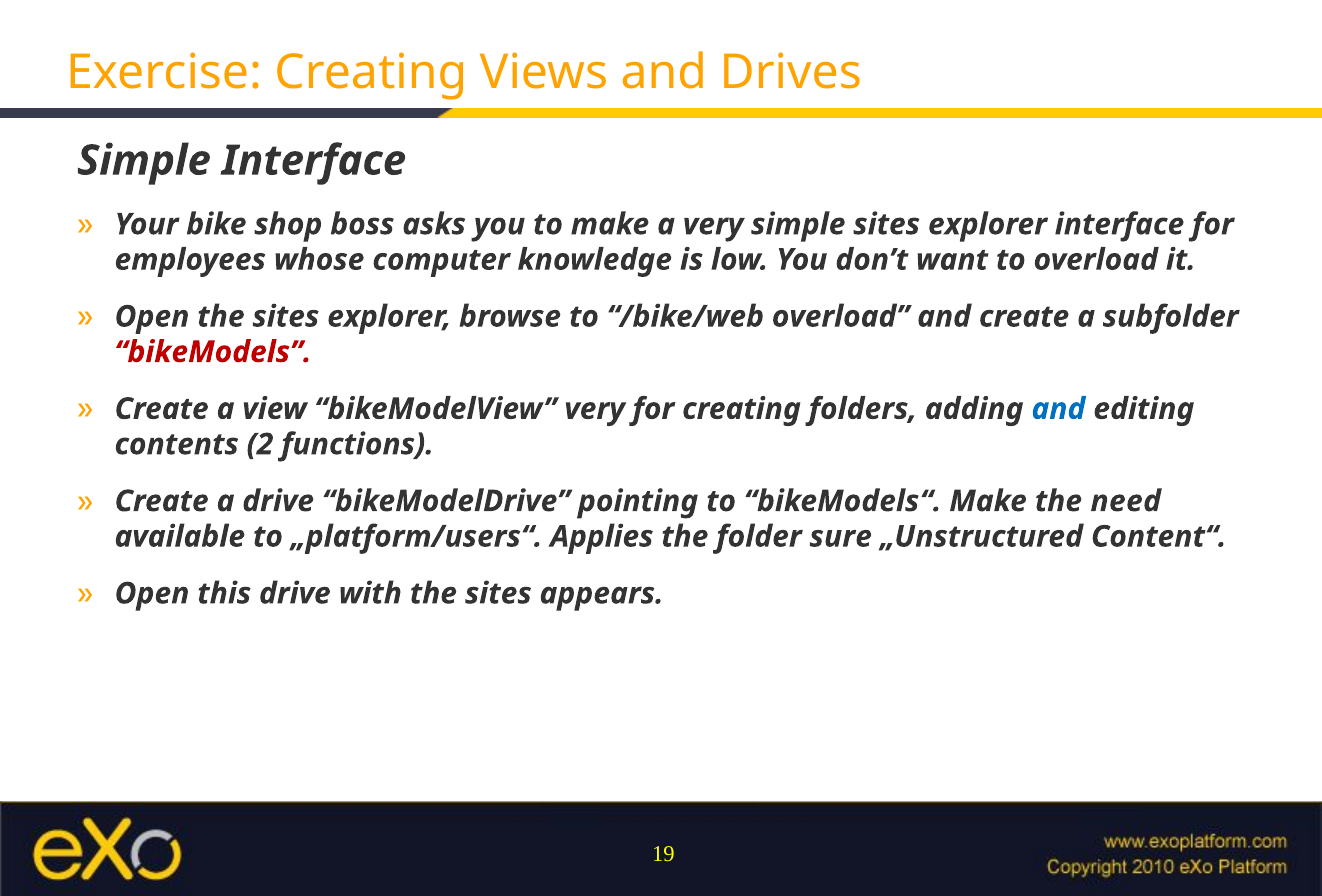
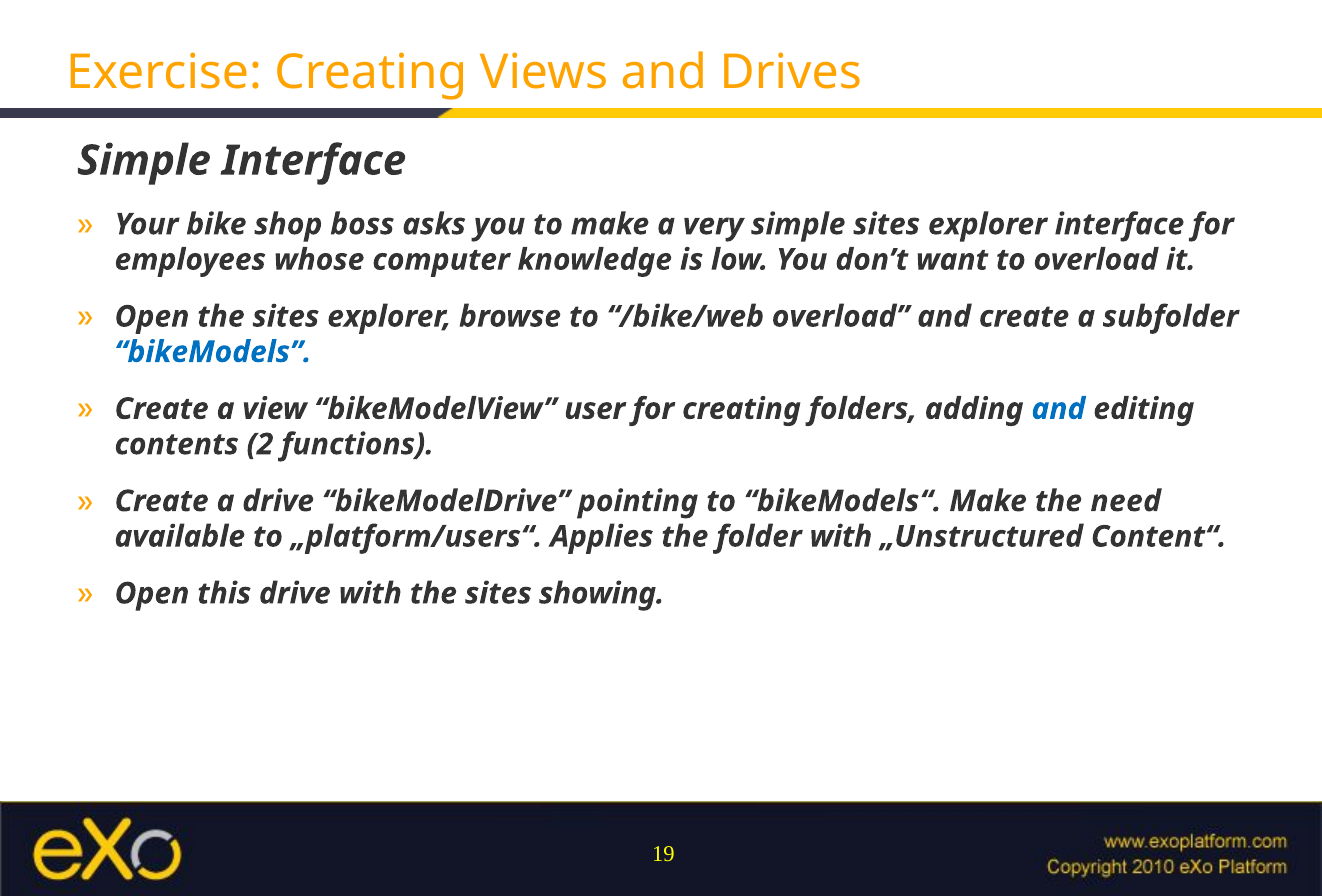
bikeModels colour: red -> blue
bikeModelView very: very -> user
folder sure: sure -> with
appears: appears -> showing
